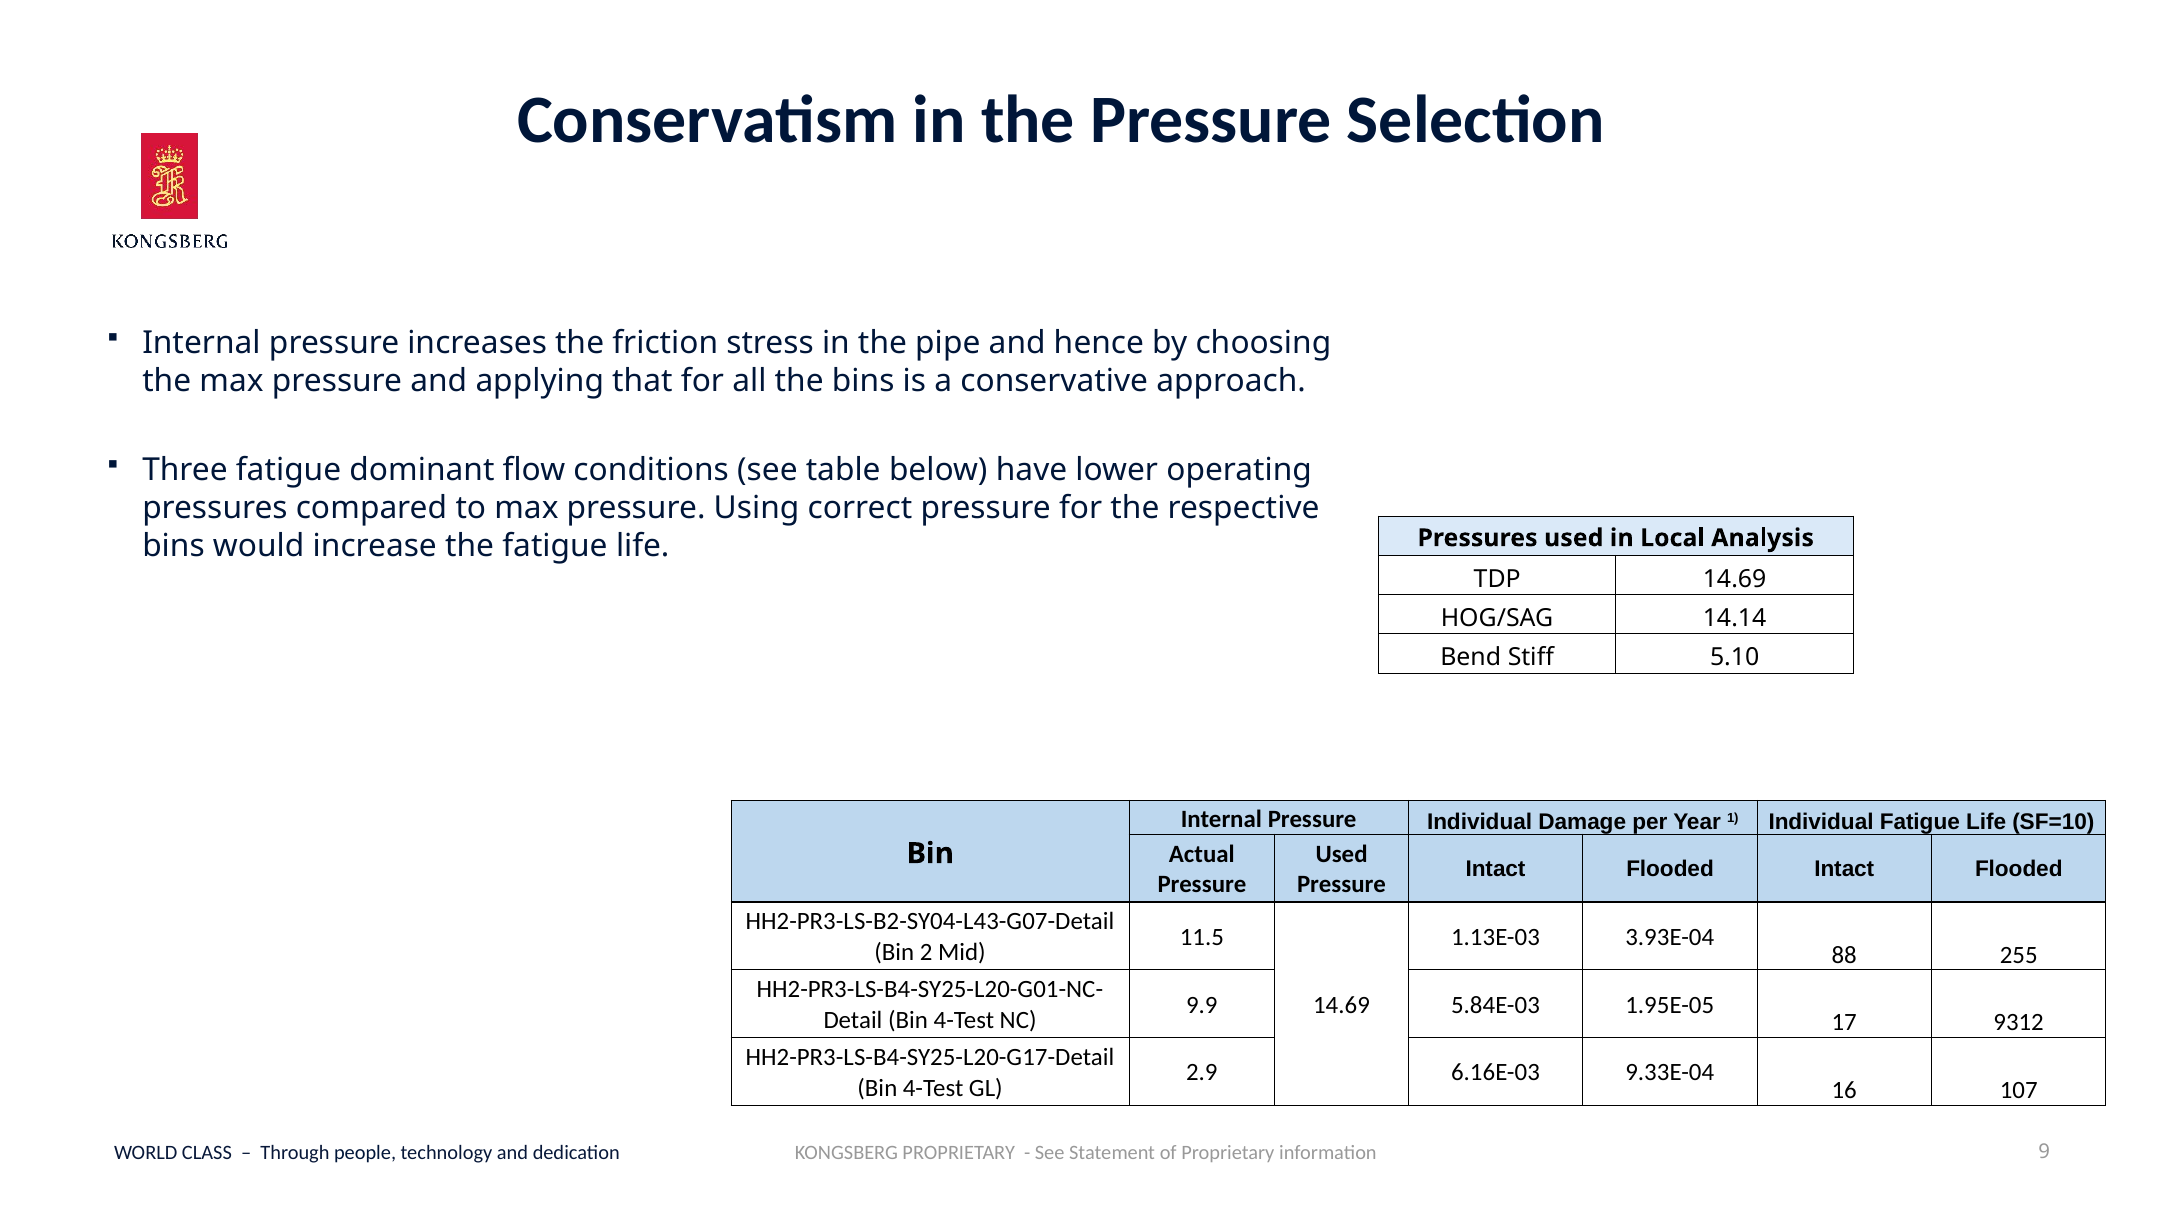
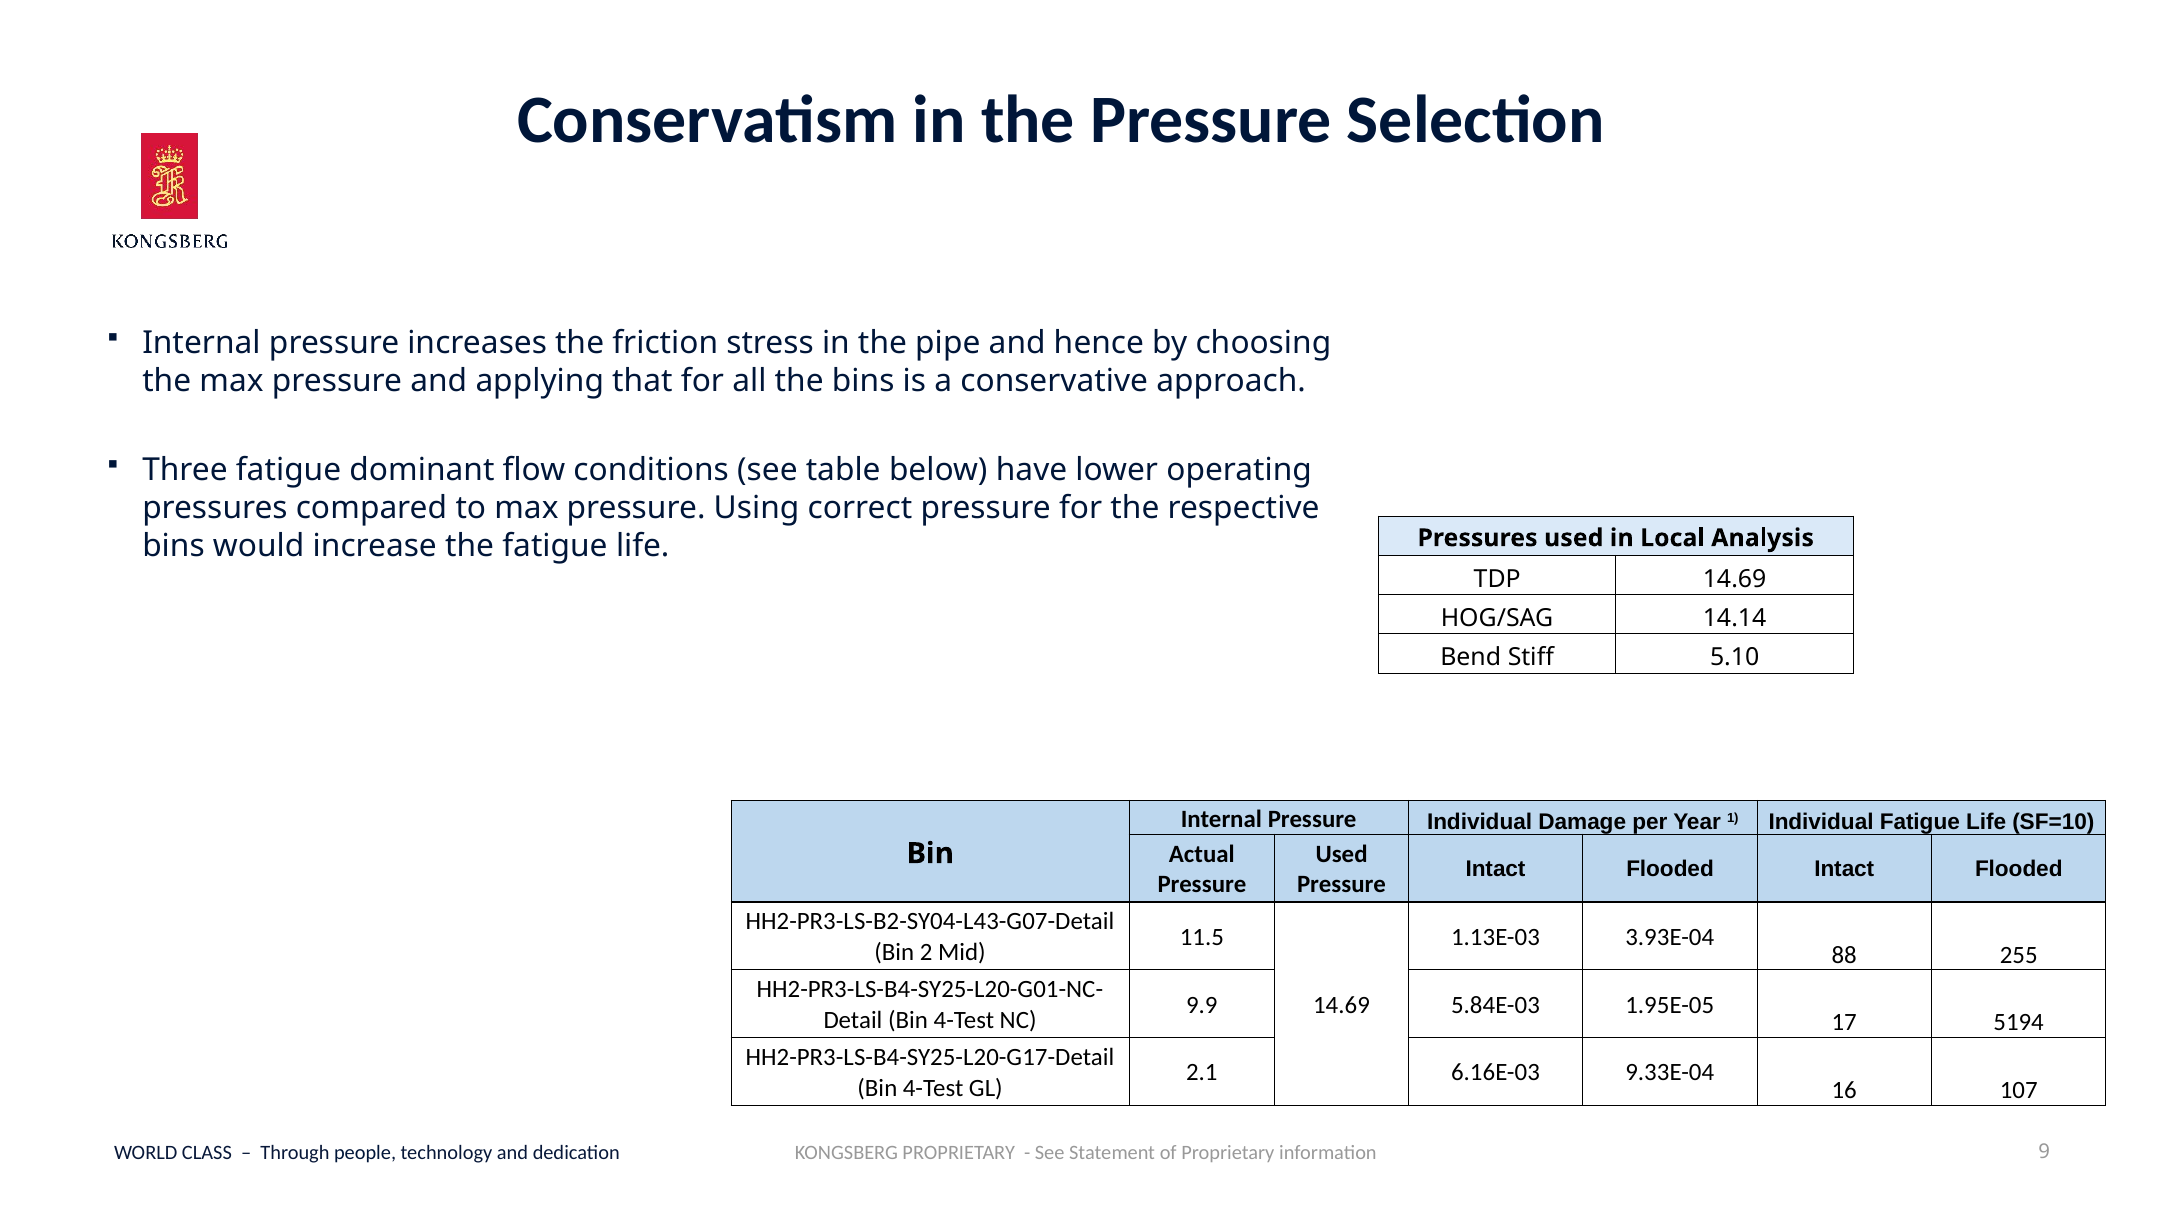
9312: 9312 -> 5194
2.9: 2.9 -> 2.1
